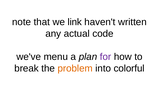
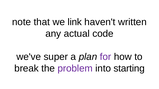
menu: menu -> super
problem colour: orange -> purple
colorful: colorful -> starting
